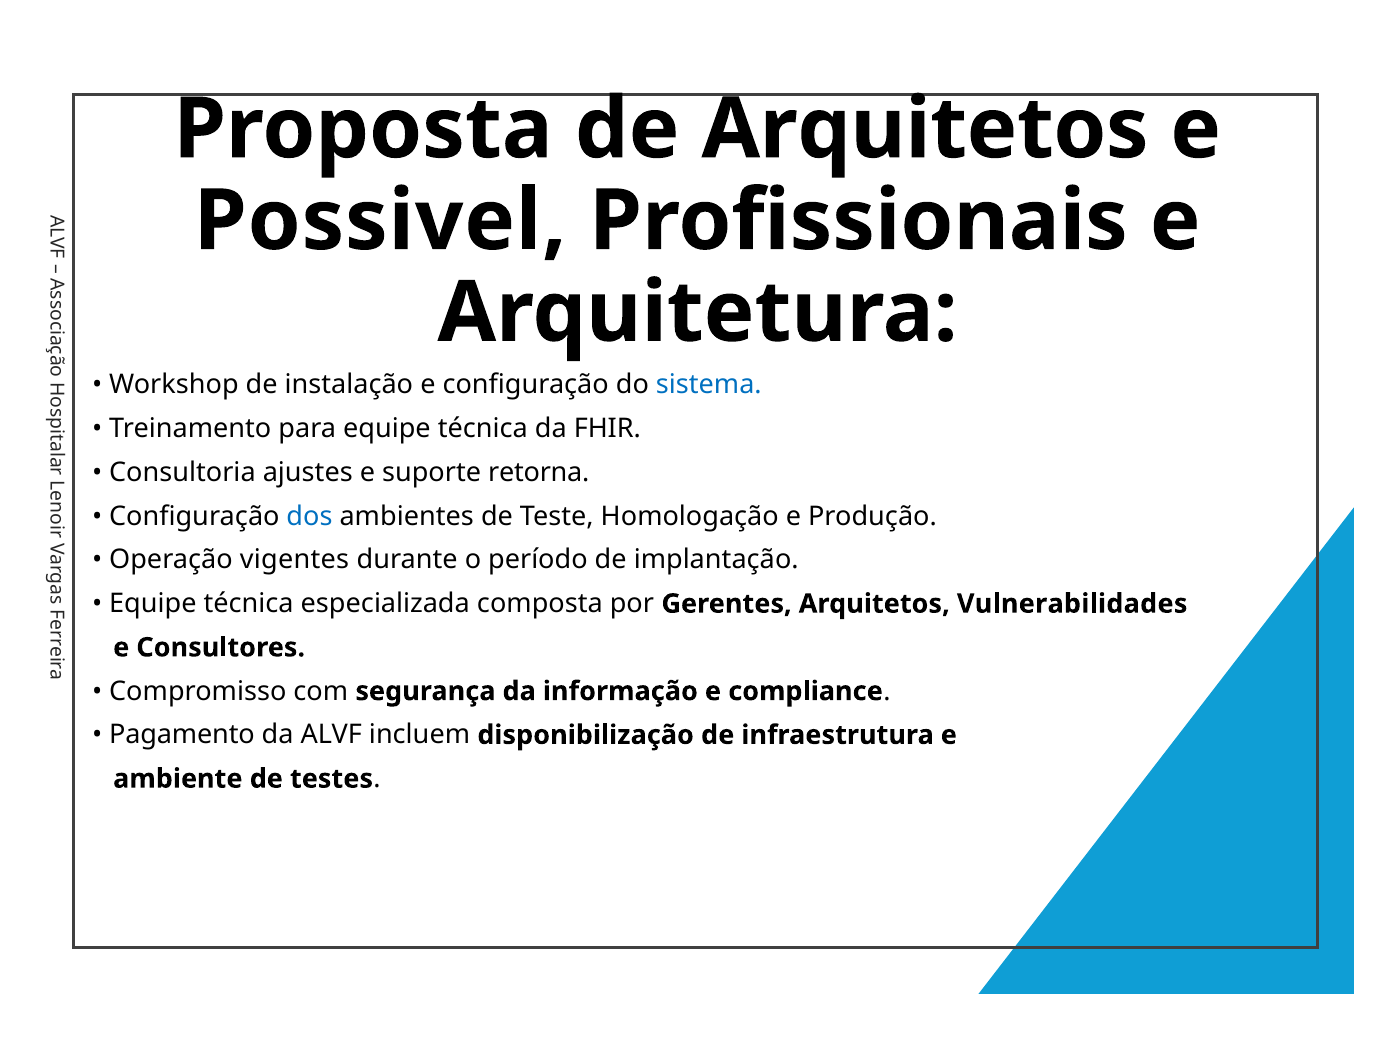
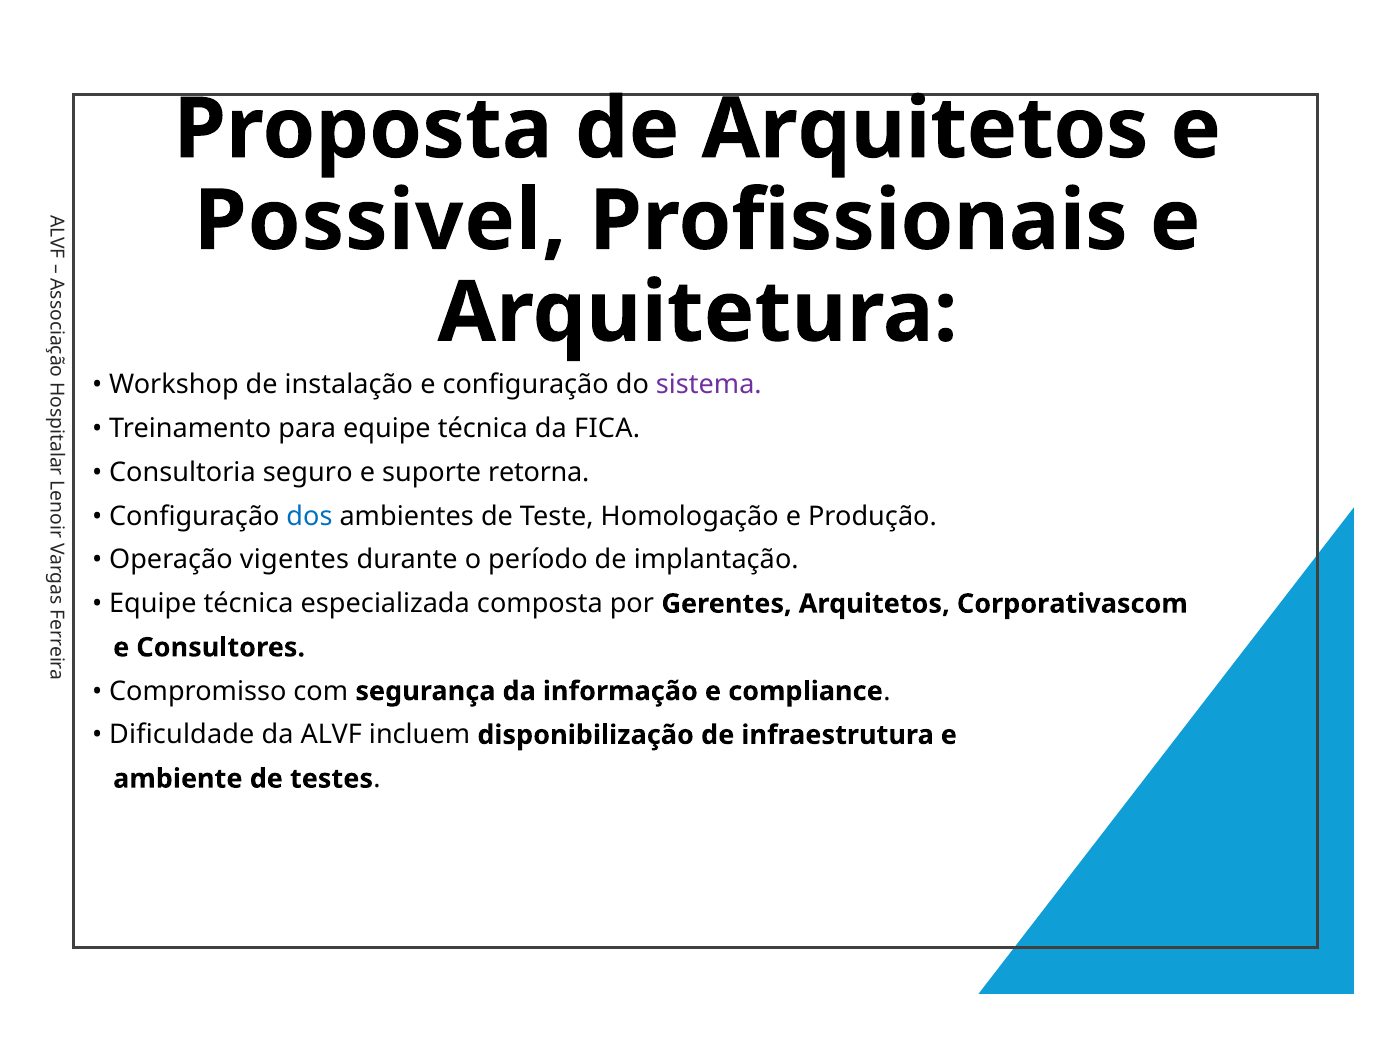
sistema colour: blue -> purple
FHIR: FHIR -> FICA
ajustes: ajustes -> seguro
Vulnerabilidades: Vulnerabilidades -> Corporativascom
Pagamento: Pagamento -> Dificuldade
